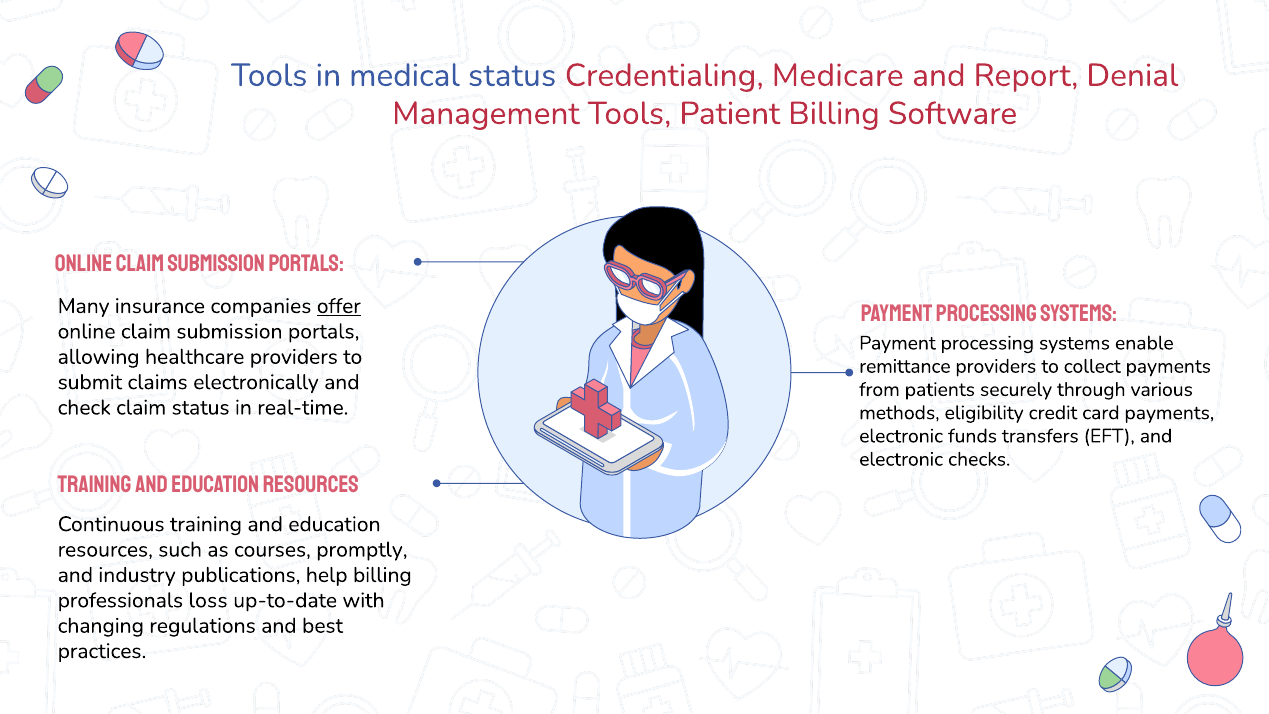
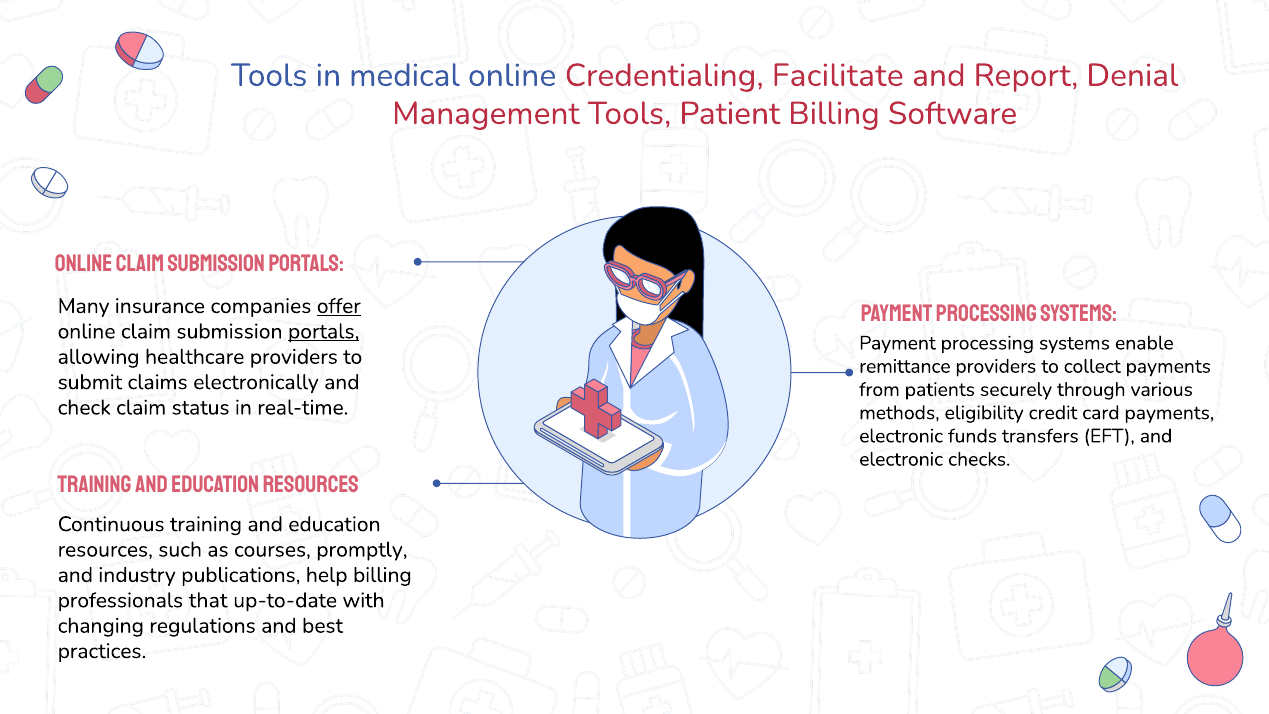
medical status: status -> online
Medicare: Medicare -> Facilitate
portals at (324, 331) underline: none -> present
loss: loss -> that
